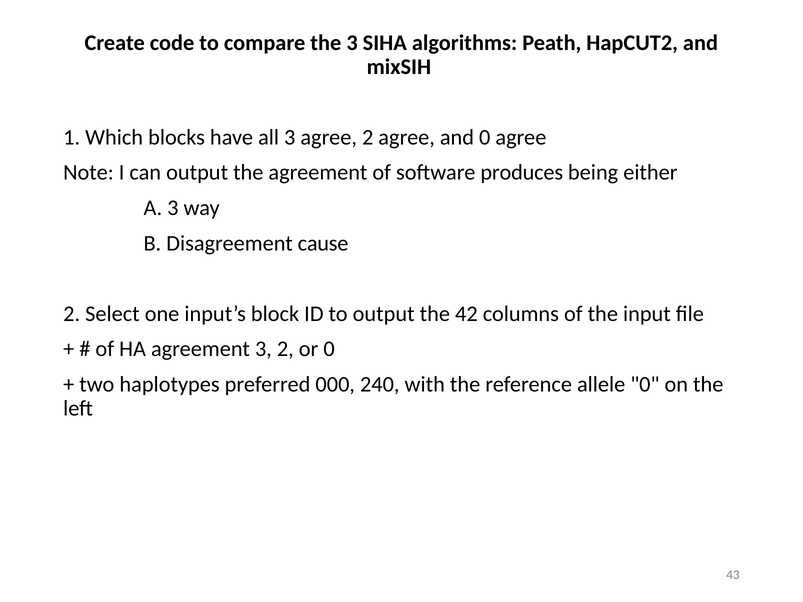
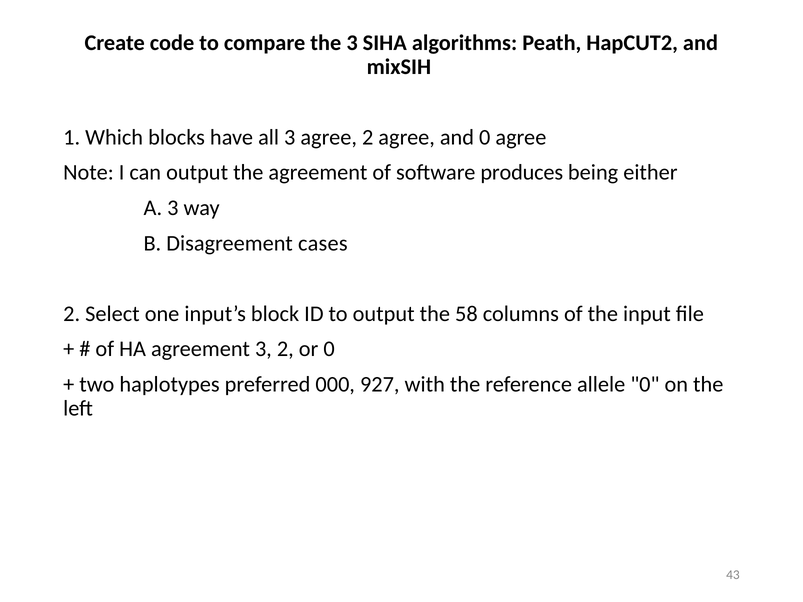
cause: cause -> cases
42: 42 -> 58
240: 240 -> 927
